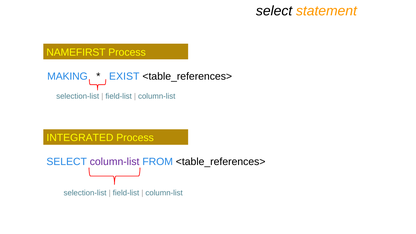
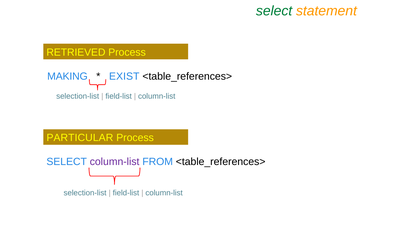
select at (274, 11) colour: black -> green
NAMEFIRST: NAMEFIRST -> RETRIEVED
INTEGRATED: INTEGRATED -> PARTICULAR
